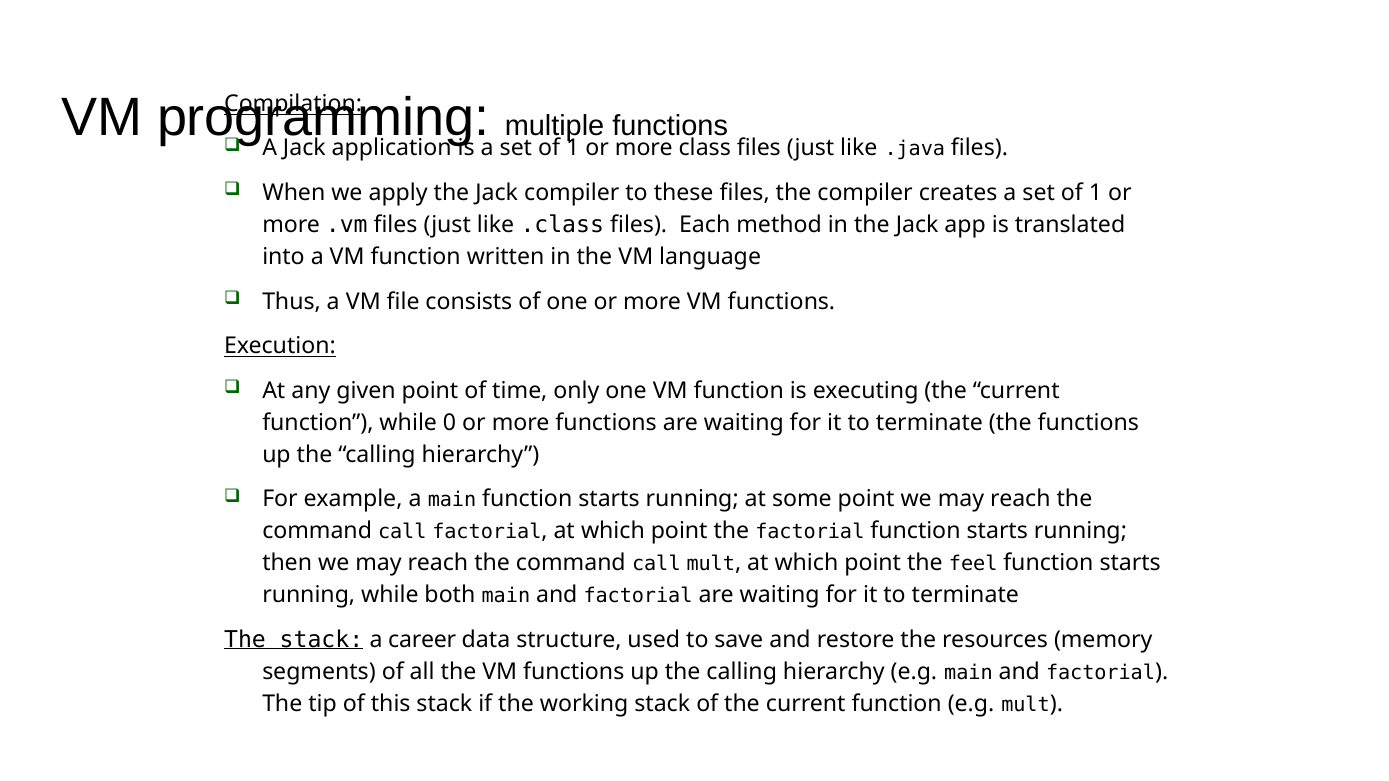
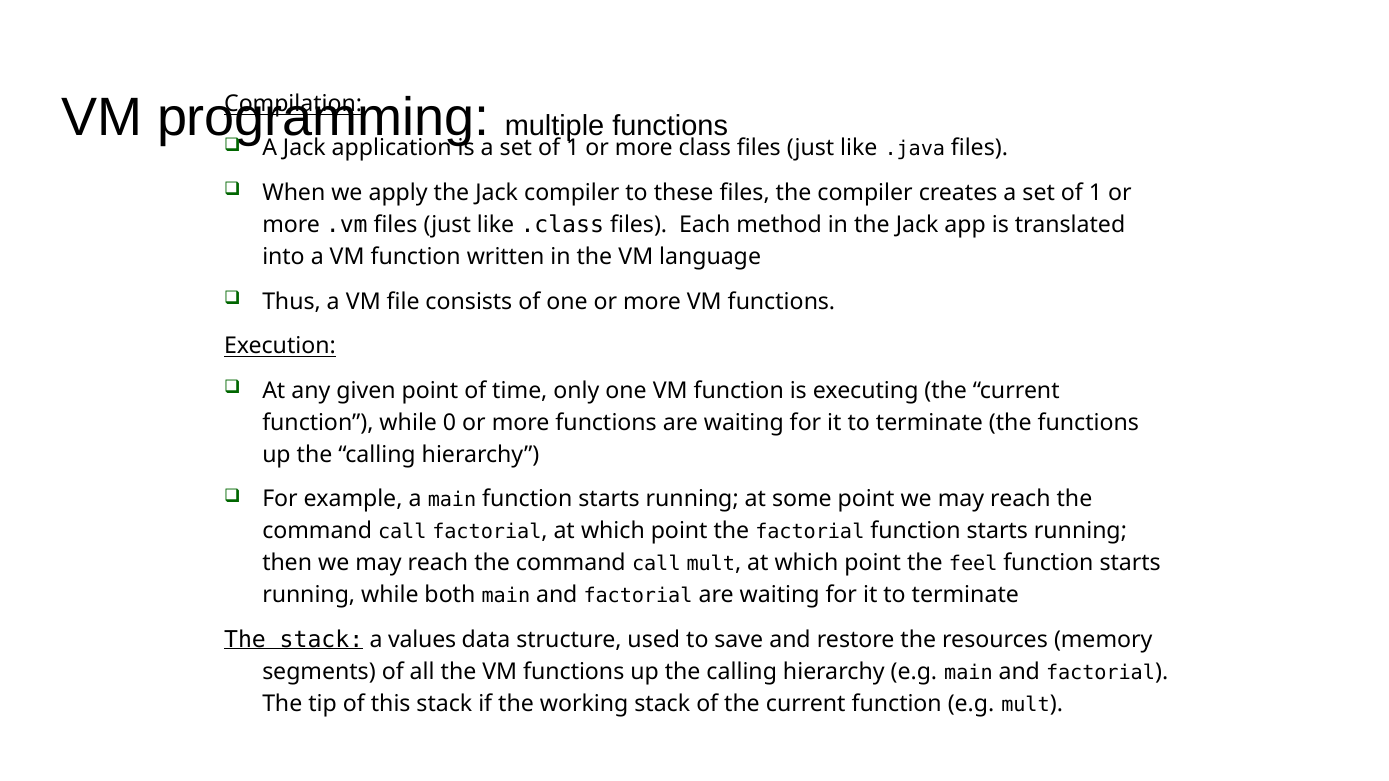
career: career -> values
